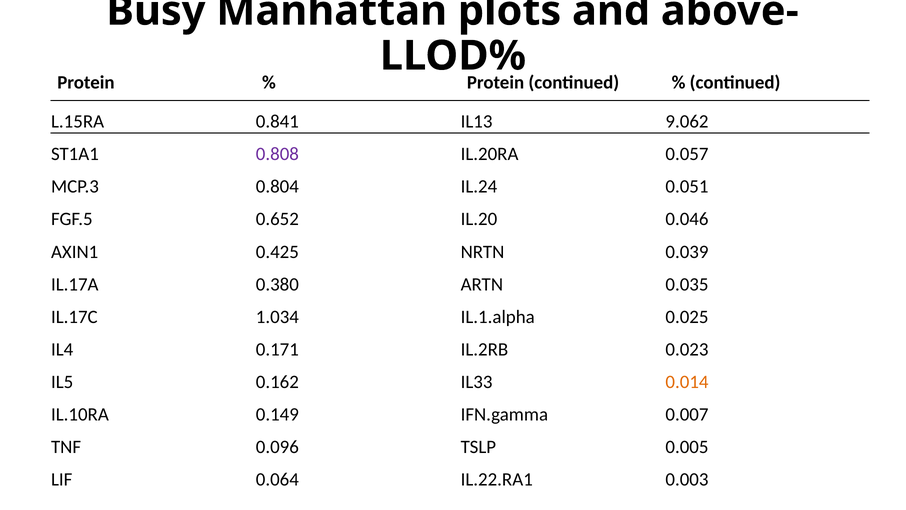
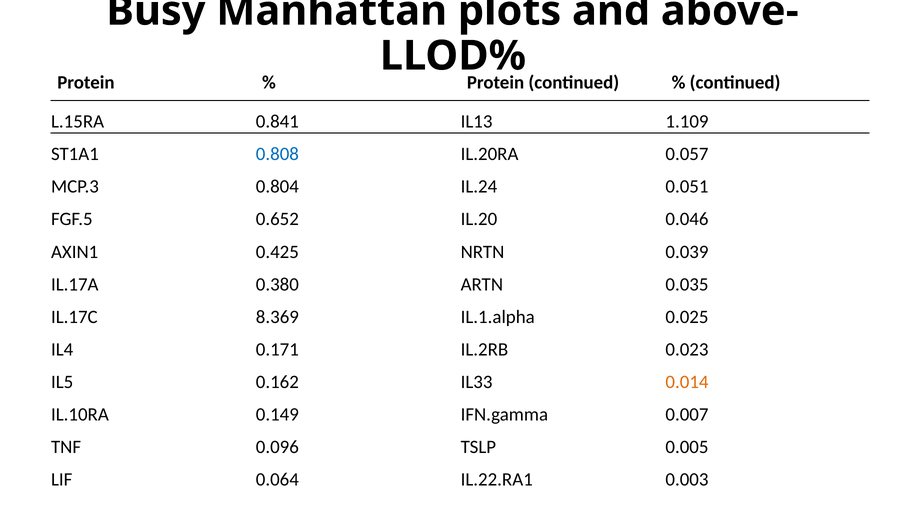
9.062: 9.062 -> 1.109
0.808 colour: purple -> blue
1.034: 1.034 -> 8.369
